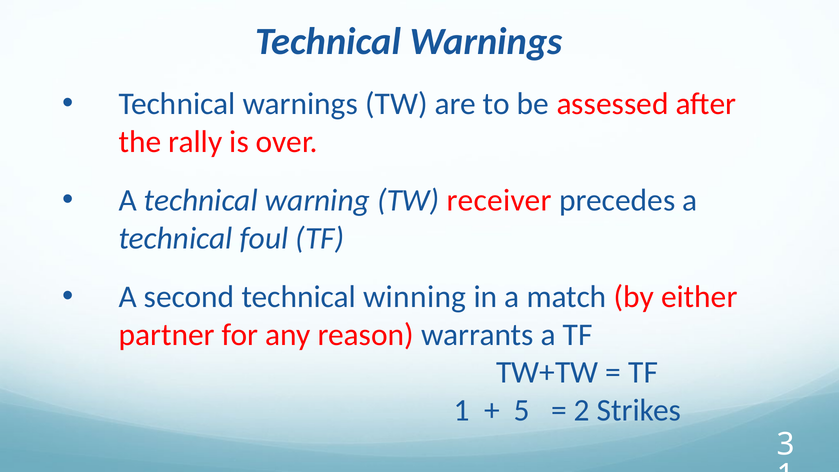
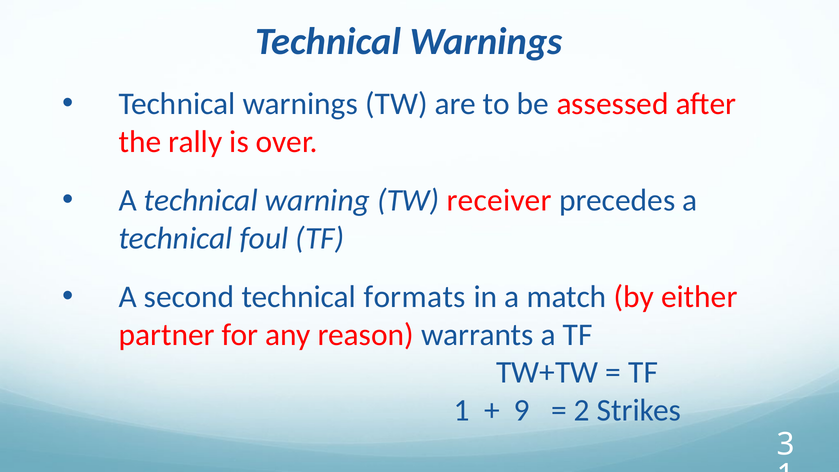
winning: winning -> formats
5: 5 -> 9
